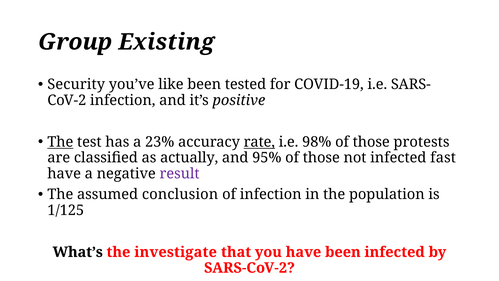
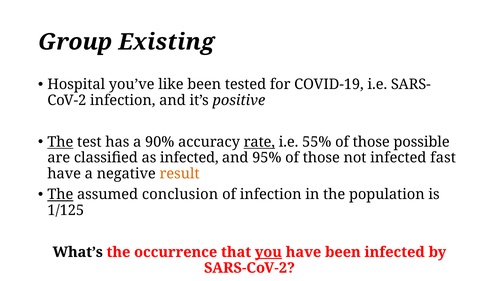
Security: Security -> Hospital
23%: 23% -> 90%
98%: 98% -> 55%
protests: protests -> possible
as actually: actually -> infected
result colour: purple -> orange
The at (60, 194) underline: none -> present
investigate: investigate -> occurrence
you underline: none -> present
